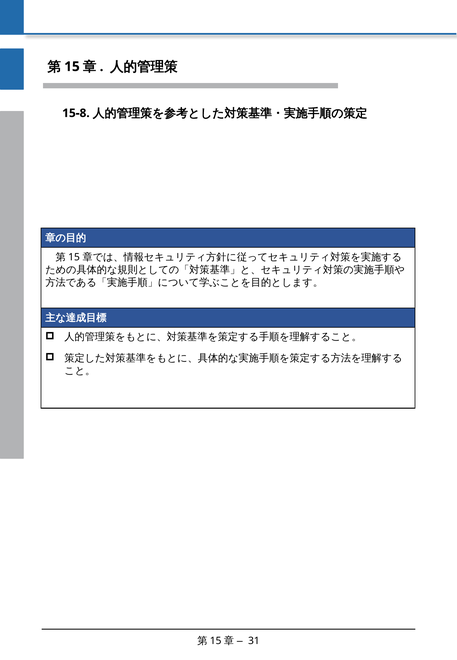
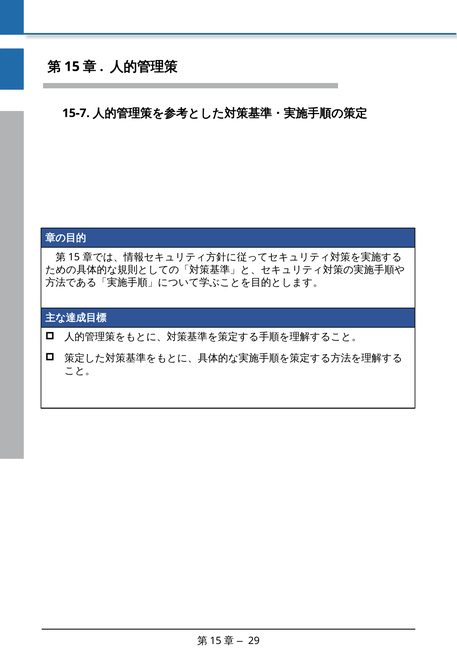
15-8: 15-8 -> 15-7
31: 31 -> 29
